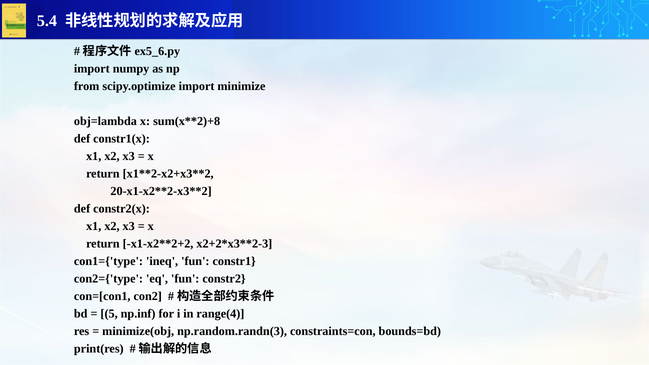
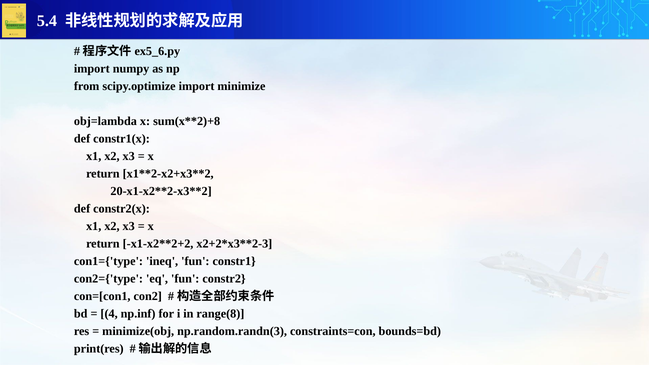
5: 5 -> 4
range(4: range(4 -> range(8
